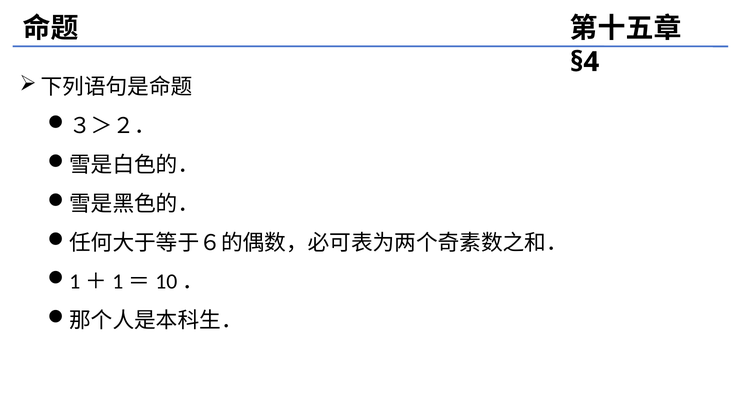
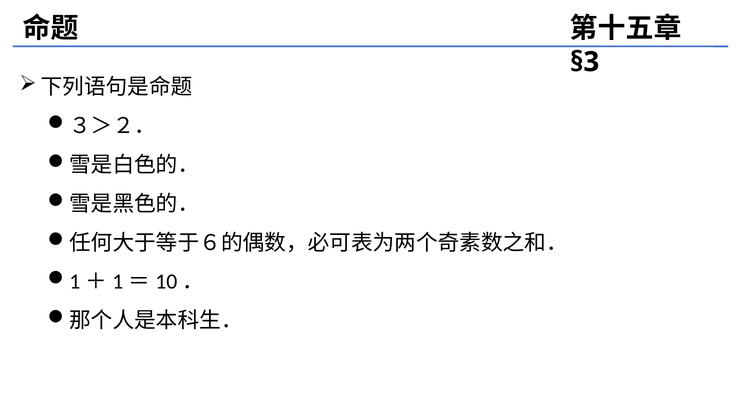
§4: §4 -> §3
